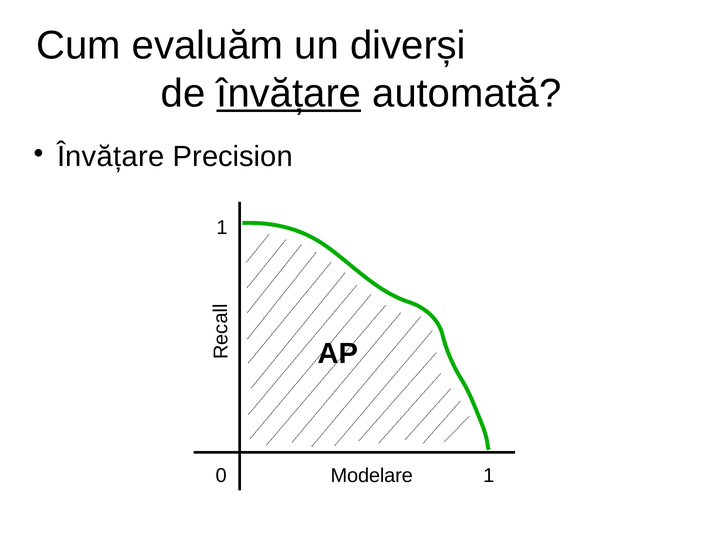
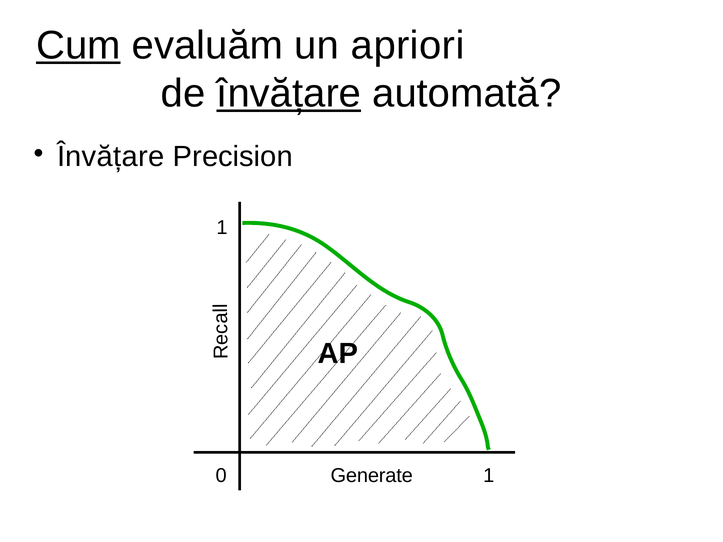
Cum underline: none -> present
diverși: diverși -> apriori
Modelare: Modelare -> Generate
